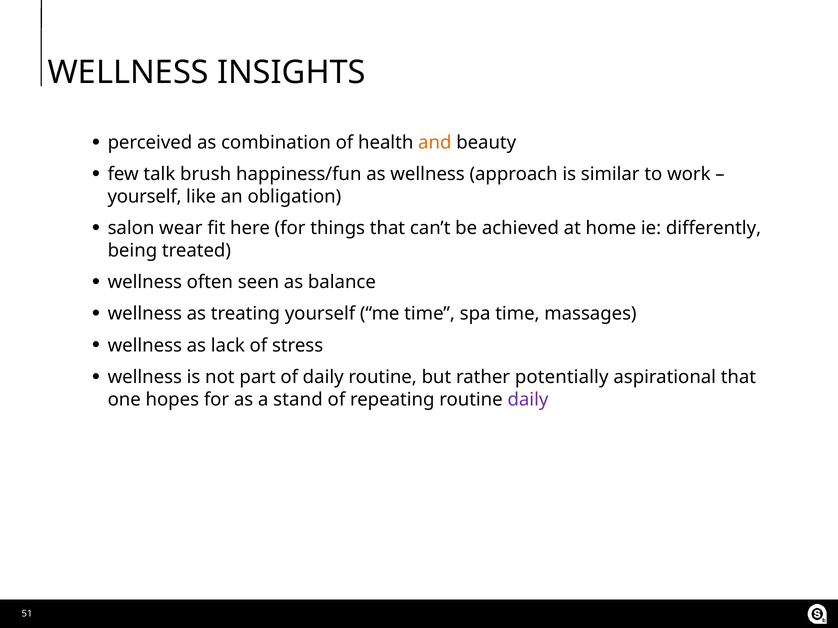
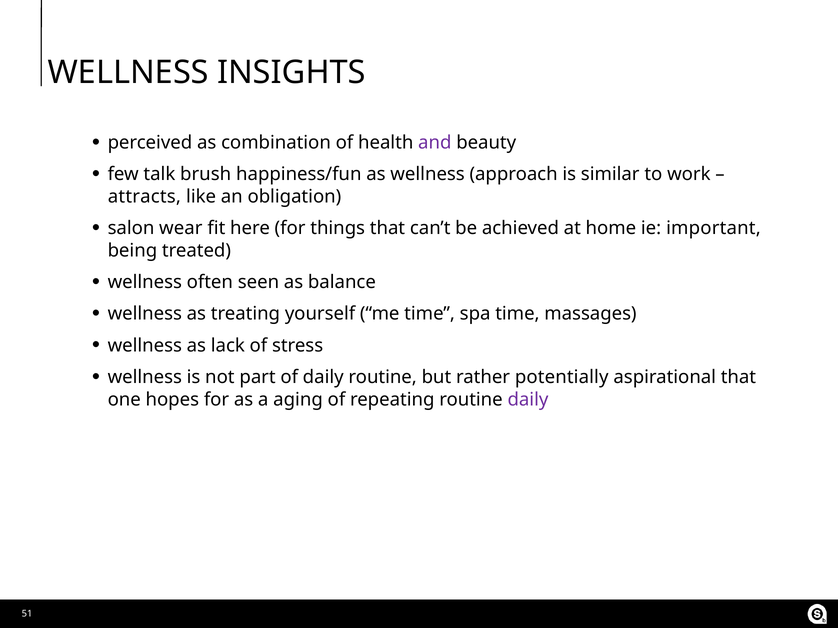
and colour: orange -> purple
yourself at (145, 197): yourself -> attracts
differently: differently -> important
stand: stand -> aging
